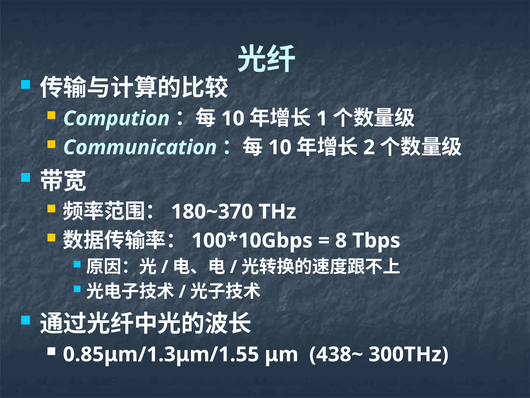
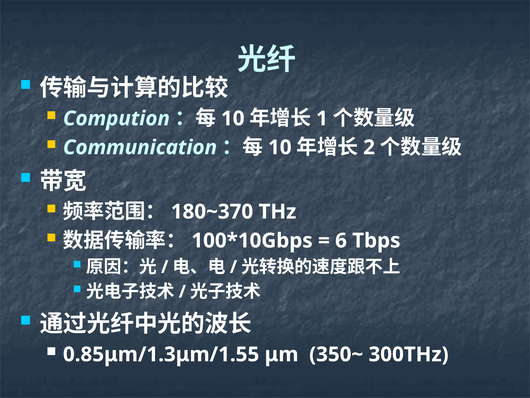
8: 8 -> 6
438~: 438~ -> 350~
